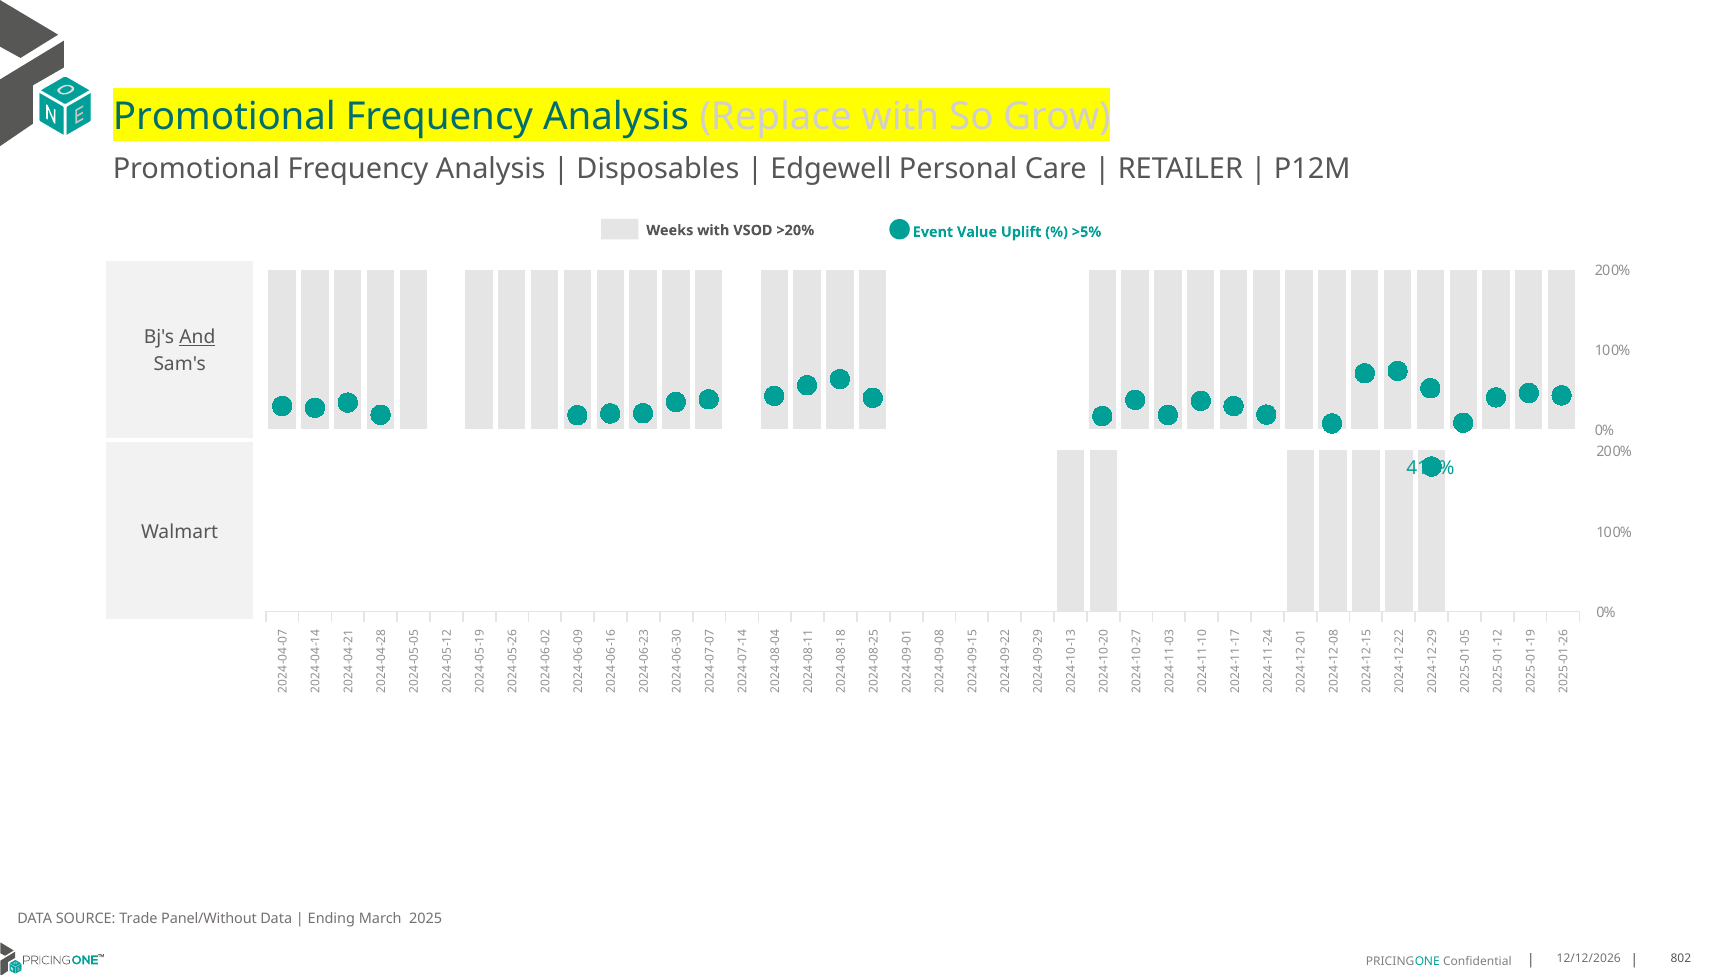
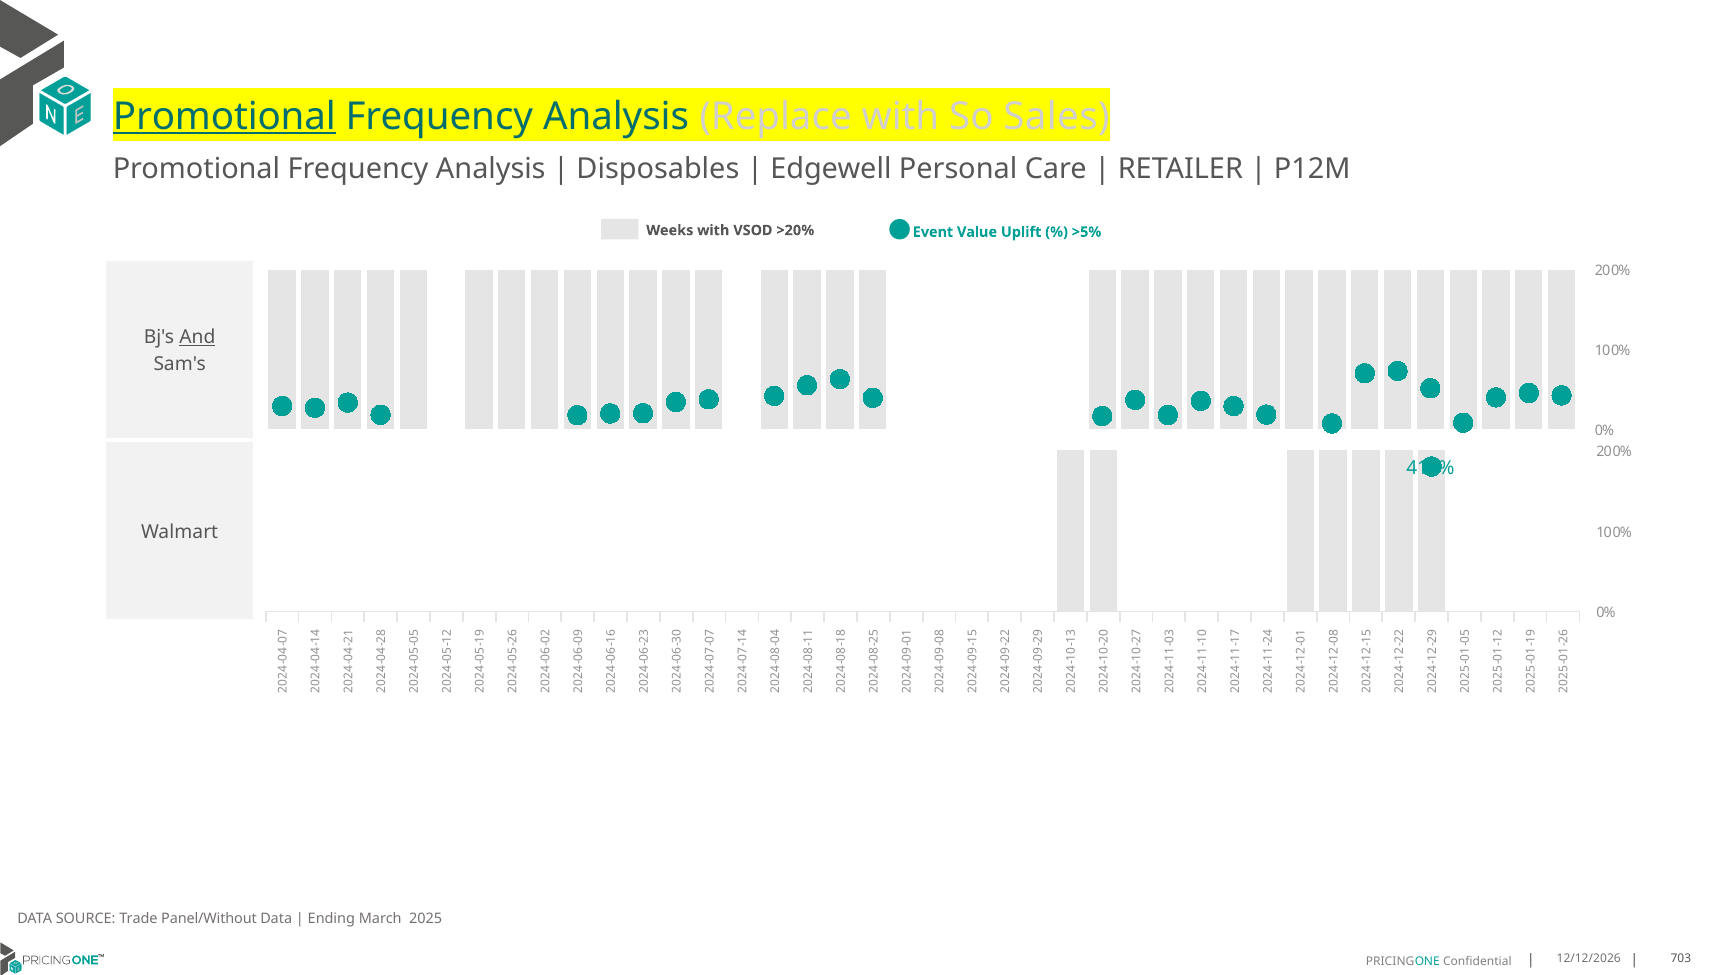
Promotional at (224, 117) underline: none -> present
Grow: Grow -> Sales
802: 802 -> 703
